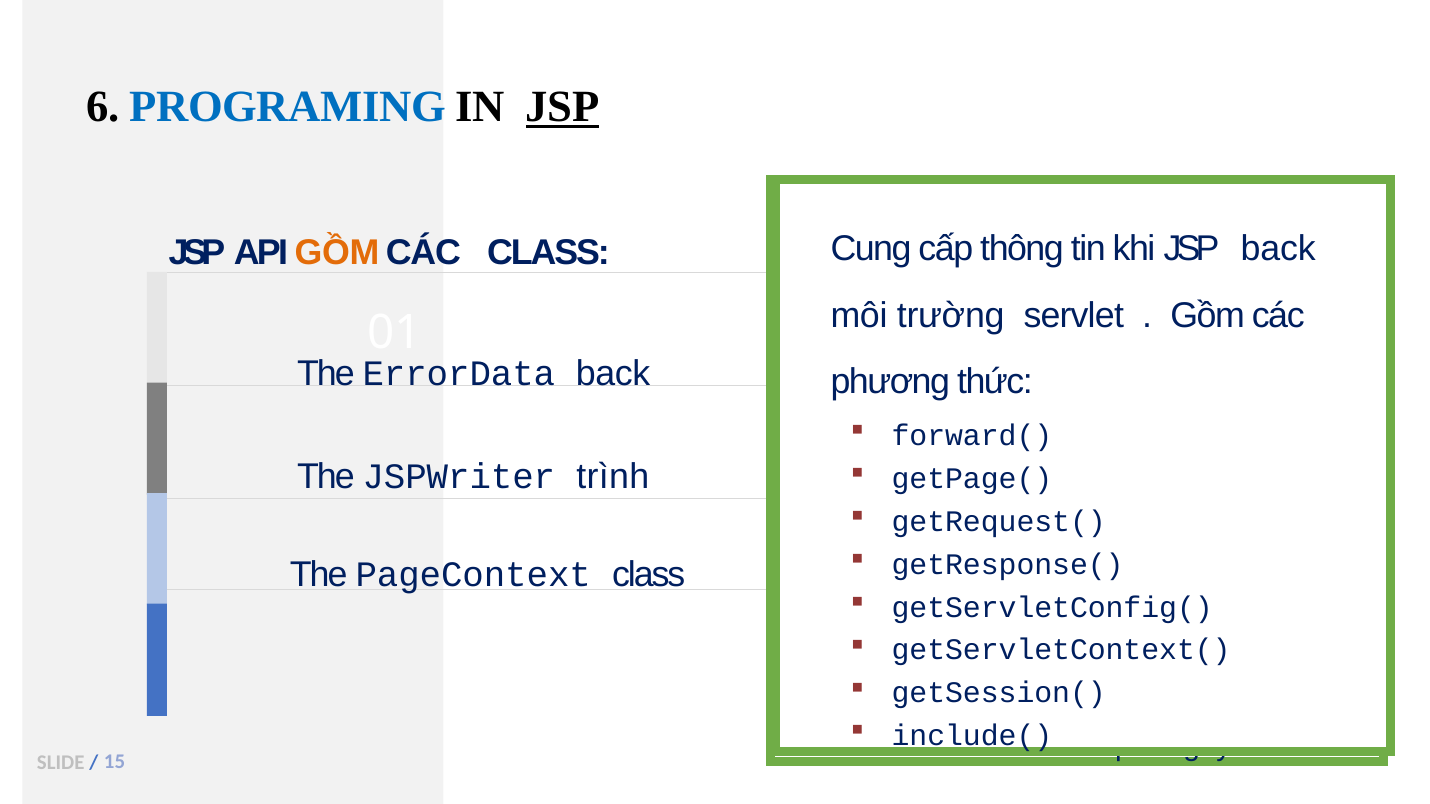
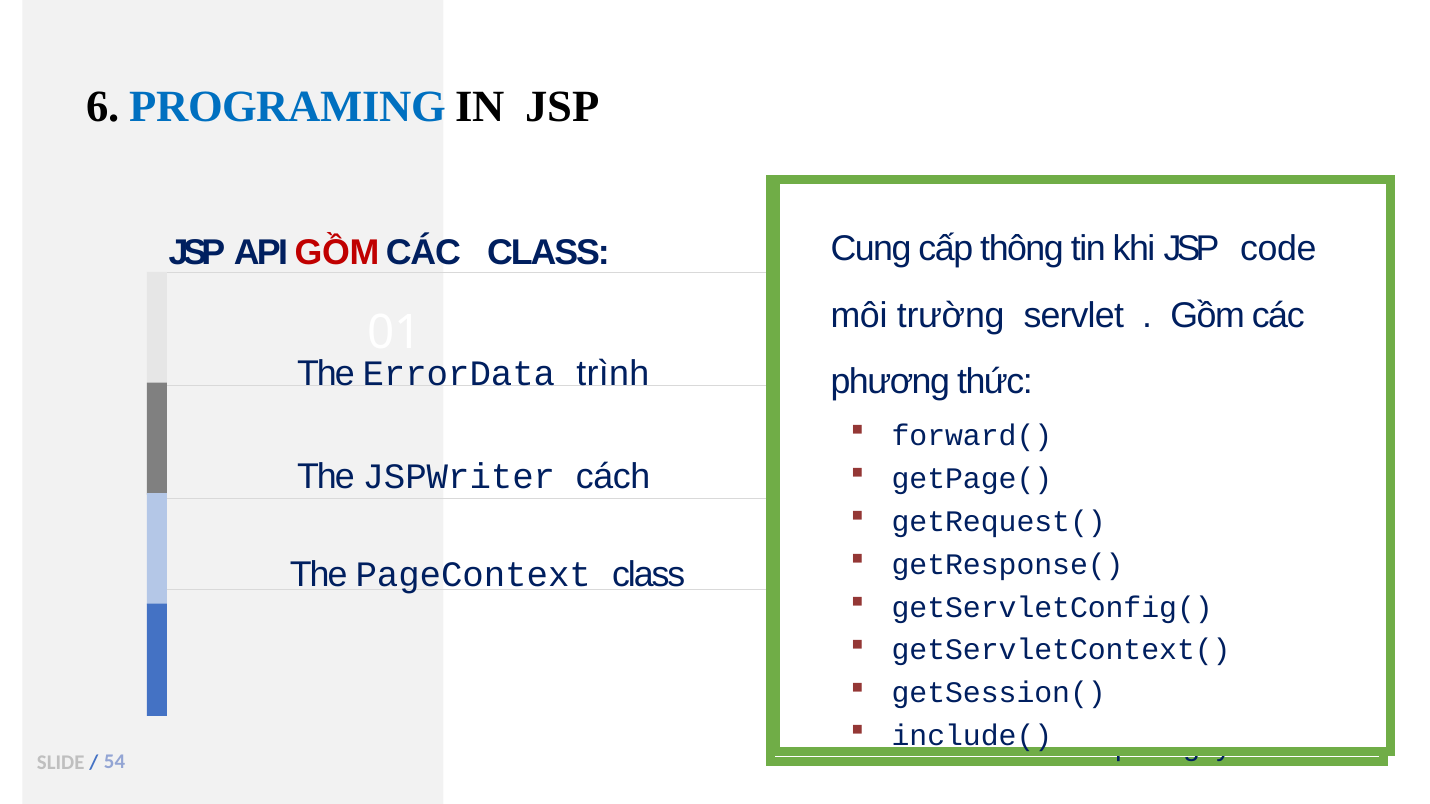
JSP at (563, 107) underline: present -> none
JSP back: back -> code
GỒM at (337, 253) colour: orange -> red
ErrorData back: back -> trình
trình: trình -> cách
15: 15 -> 54
